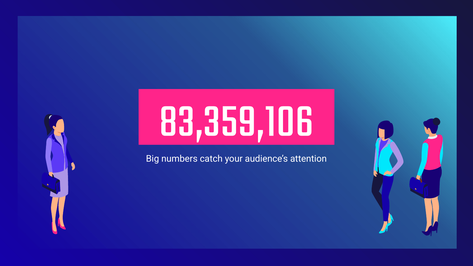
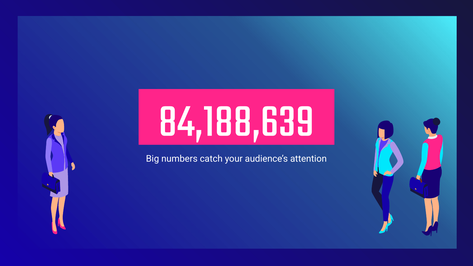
83,359,106: 83,359,106 -> 84,188,639
